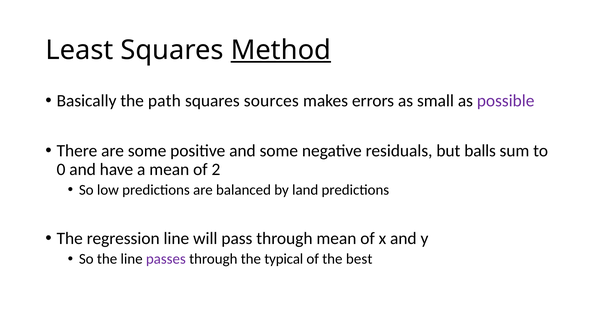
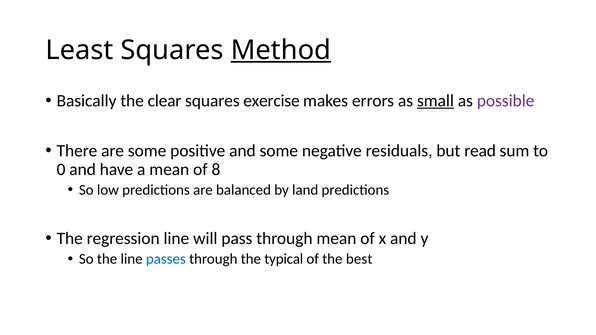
path: path -> clear
sources: sources -> exercise
small underline: none -> present
balls: balls -> read
2: 2 -> 8
passes colour: purple -> blue
